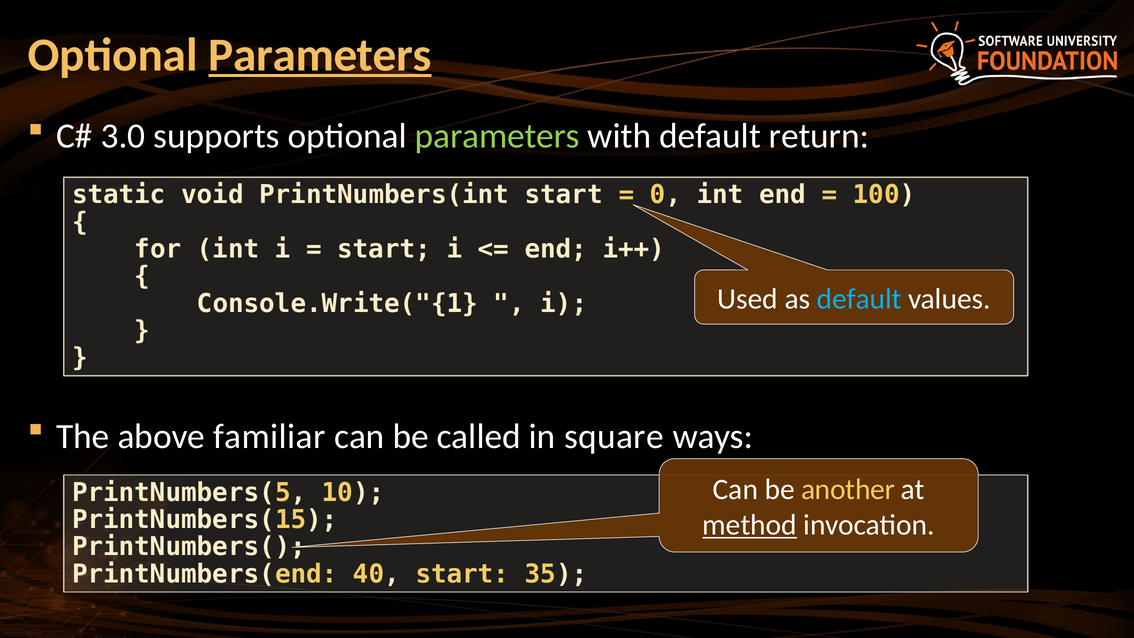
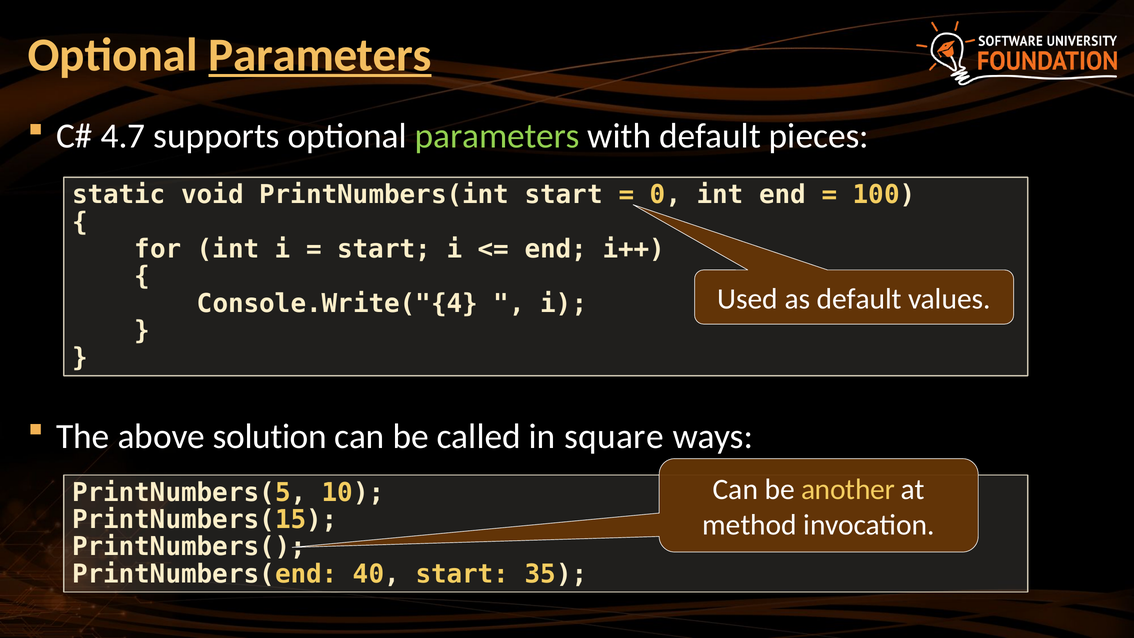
3.0: 3.0 -> 4.7
return: return -> pieces
default at (859, 299) colour: light blue -> white
Console.Write("{1: Console.Write("{1 -> Console.Write("{4
familiar: familiar -> solution
method underline: present -> none
